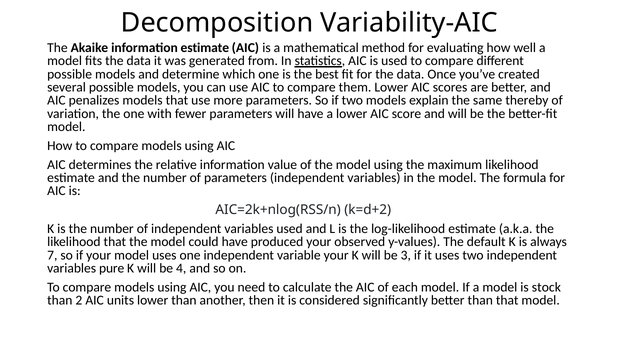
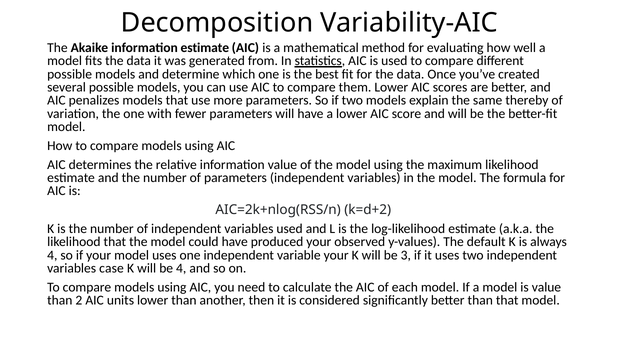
7 at (52, 255): 7 -> 4
pure: pure -> case
is stock: stock -> value
